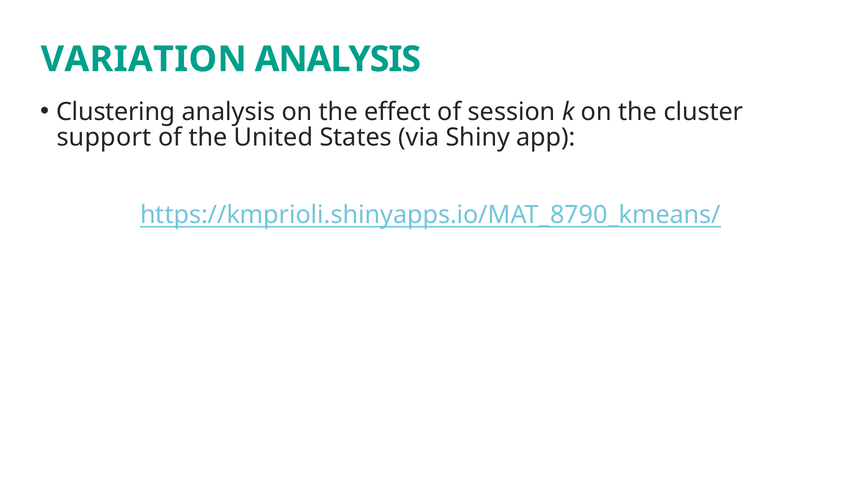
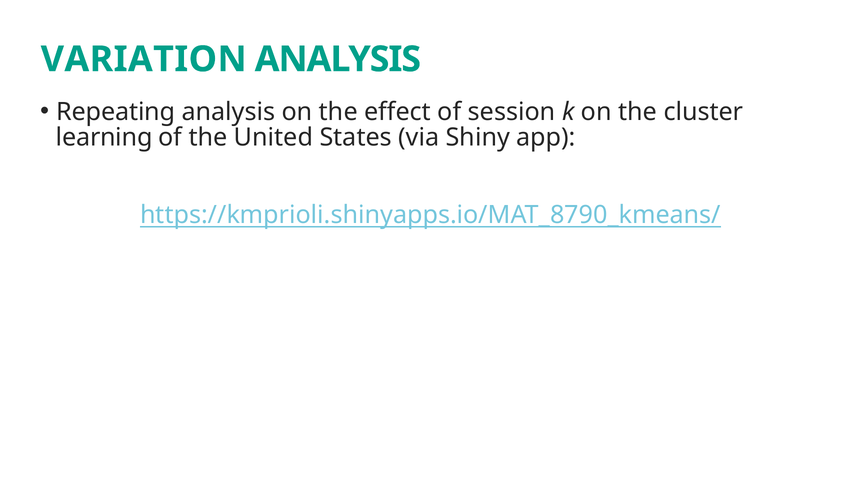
Clustering: Clustering -> Repeating
support: support -> learning
